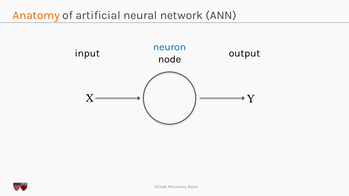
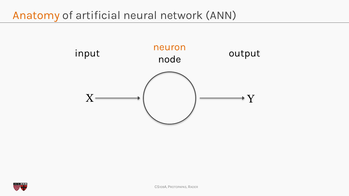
neuron colour: blue -> orange
